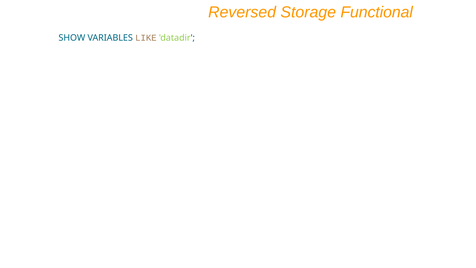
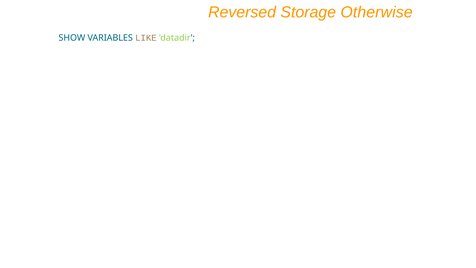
Functional: Functional -> Otherwise
